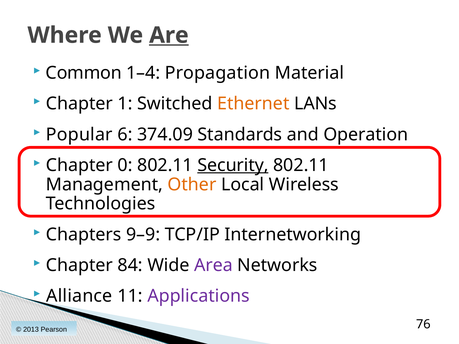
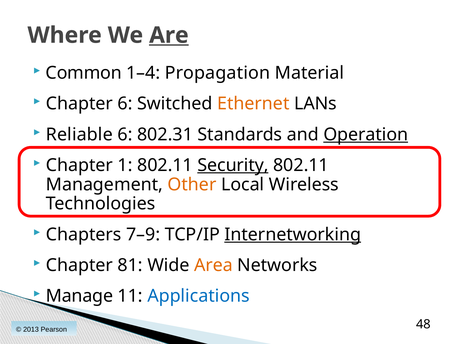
Chapter 1: 1 -> 6
Popular: Popular -> Reliable
374.09: 374.09 -> 802.31
Operation underline: none -> present
0: 0 -> 1
9–9: 9–9 -> 7–9
Internetworking underline: none -> present
84: 84 -> 81
Area colour: purple -> orange
Alliance: Alliance -> Manage
Applications colour: purple -> blue
76: 76 -> 48
